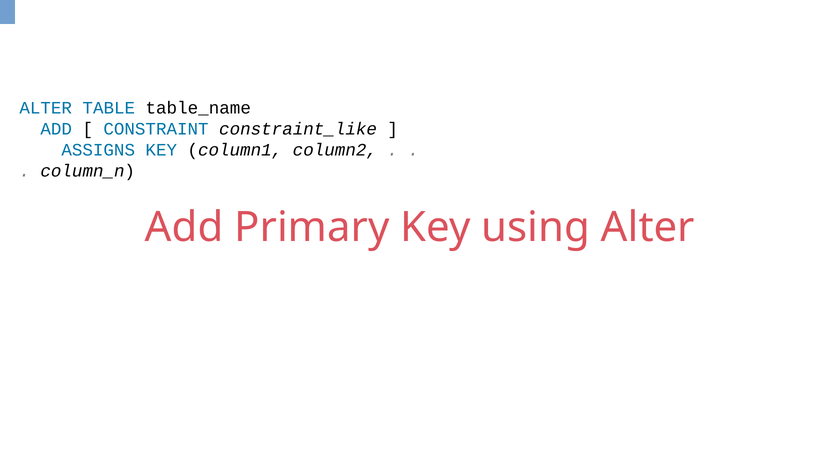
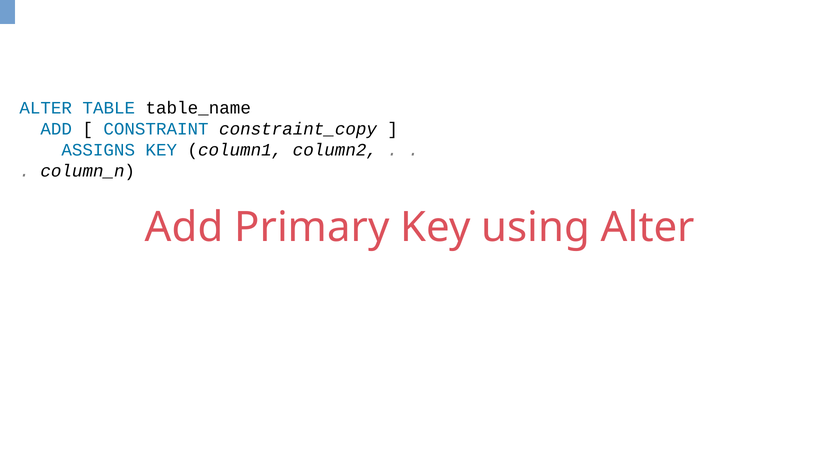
constraint_like: constraint_like -> constraint_copy
